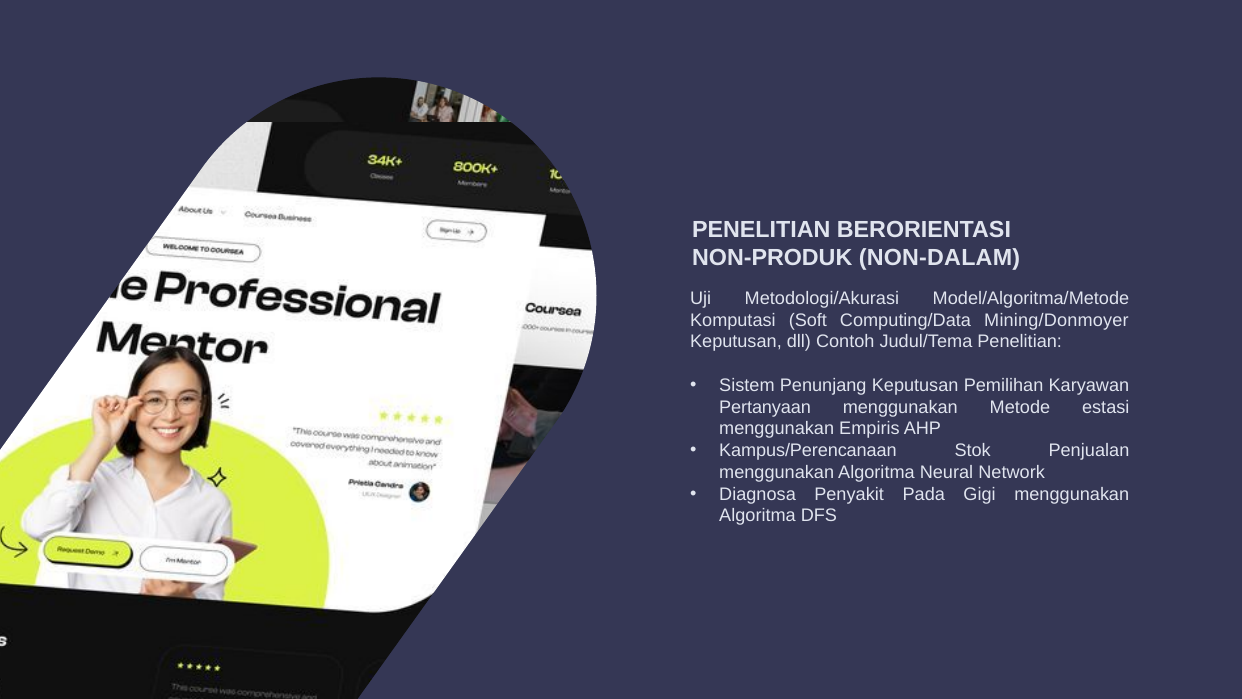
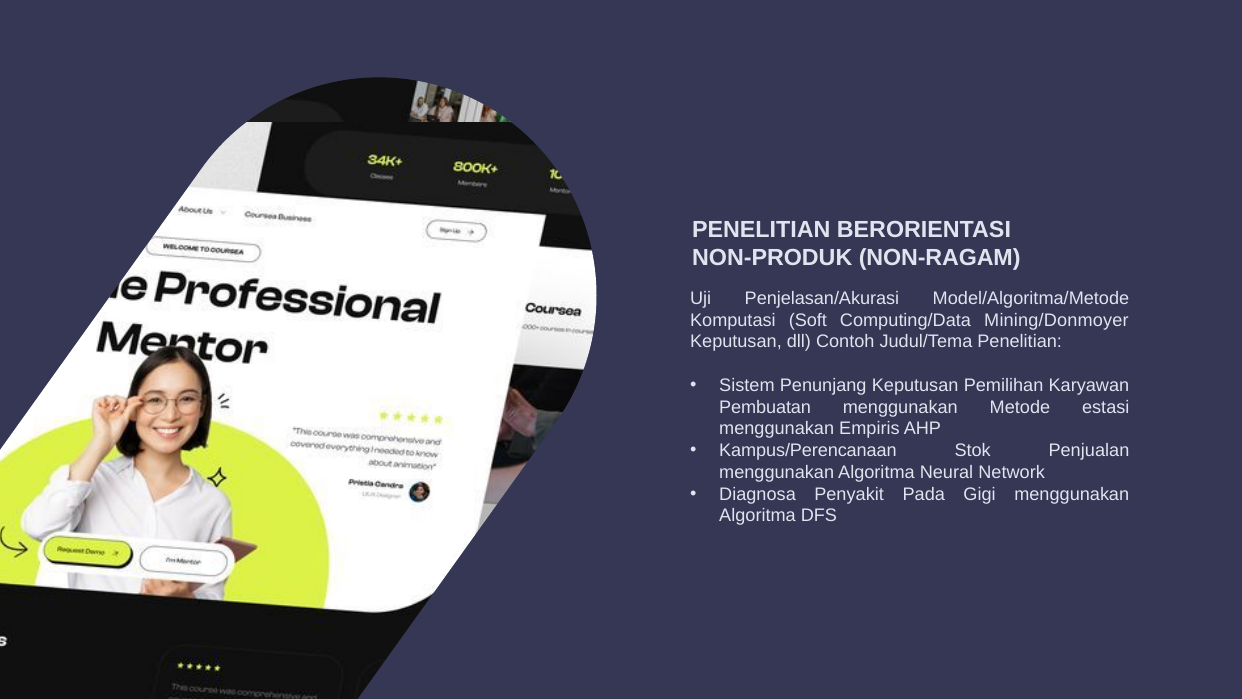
NON-DALAM: NON-DALAM -> NON-RAGAM
Metodologi/Akurasi: Metodologi/Akurasi -> Penjelasan/Akurasi
Pertanyaan: Pertanyaan -> Pembuatan
